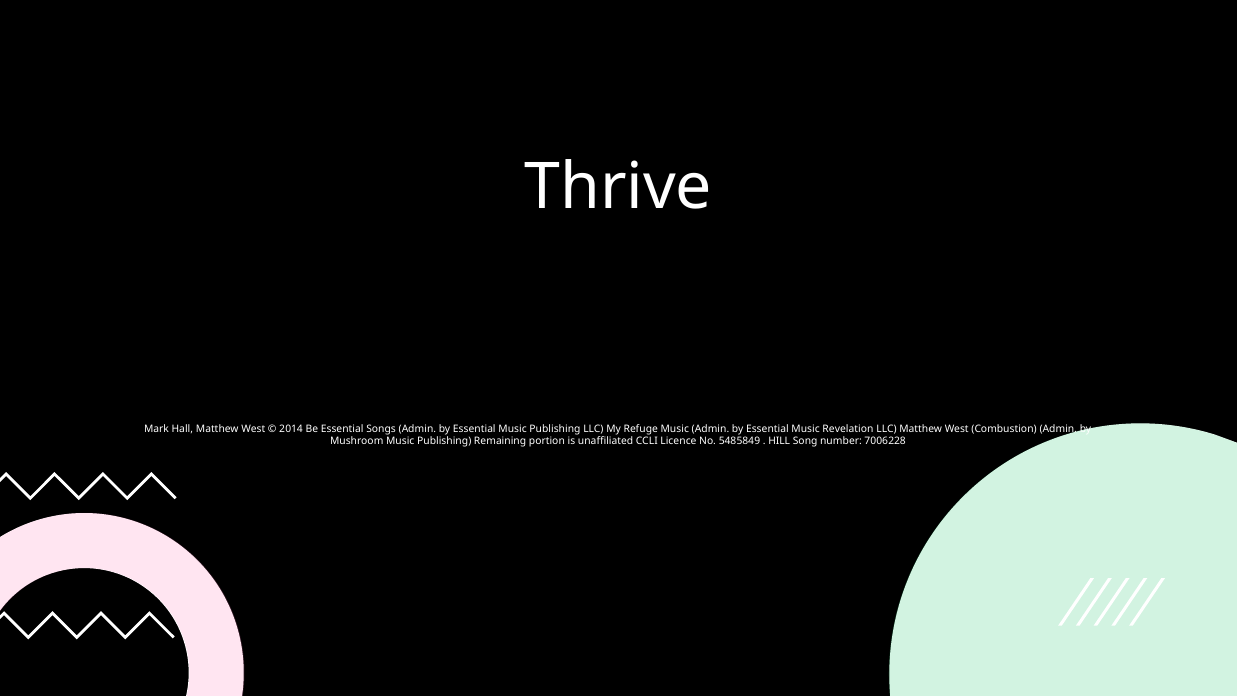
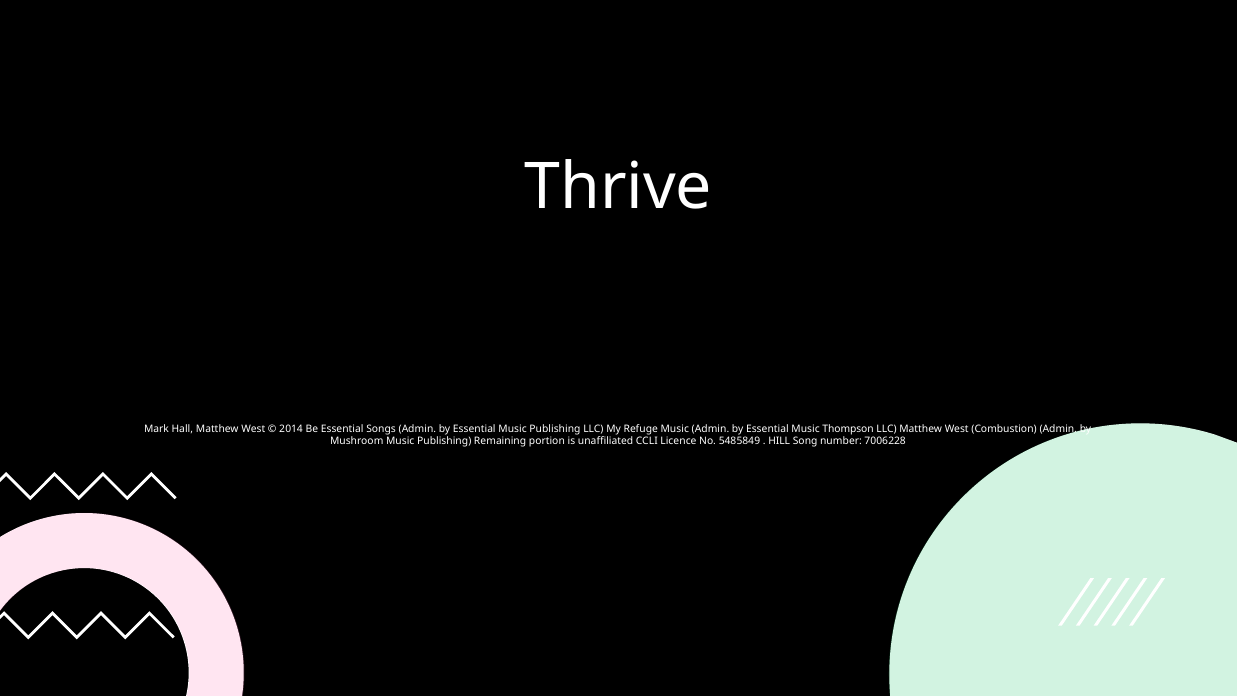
Revelation: Revelation -> Thompson
